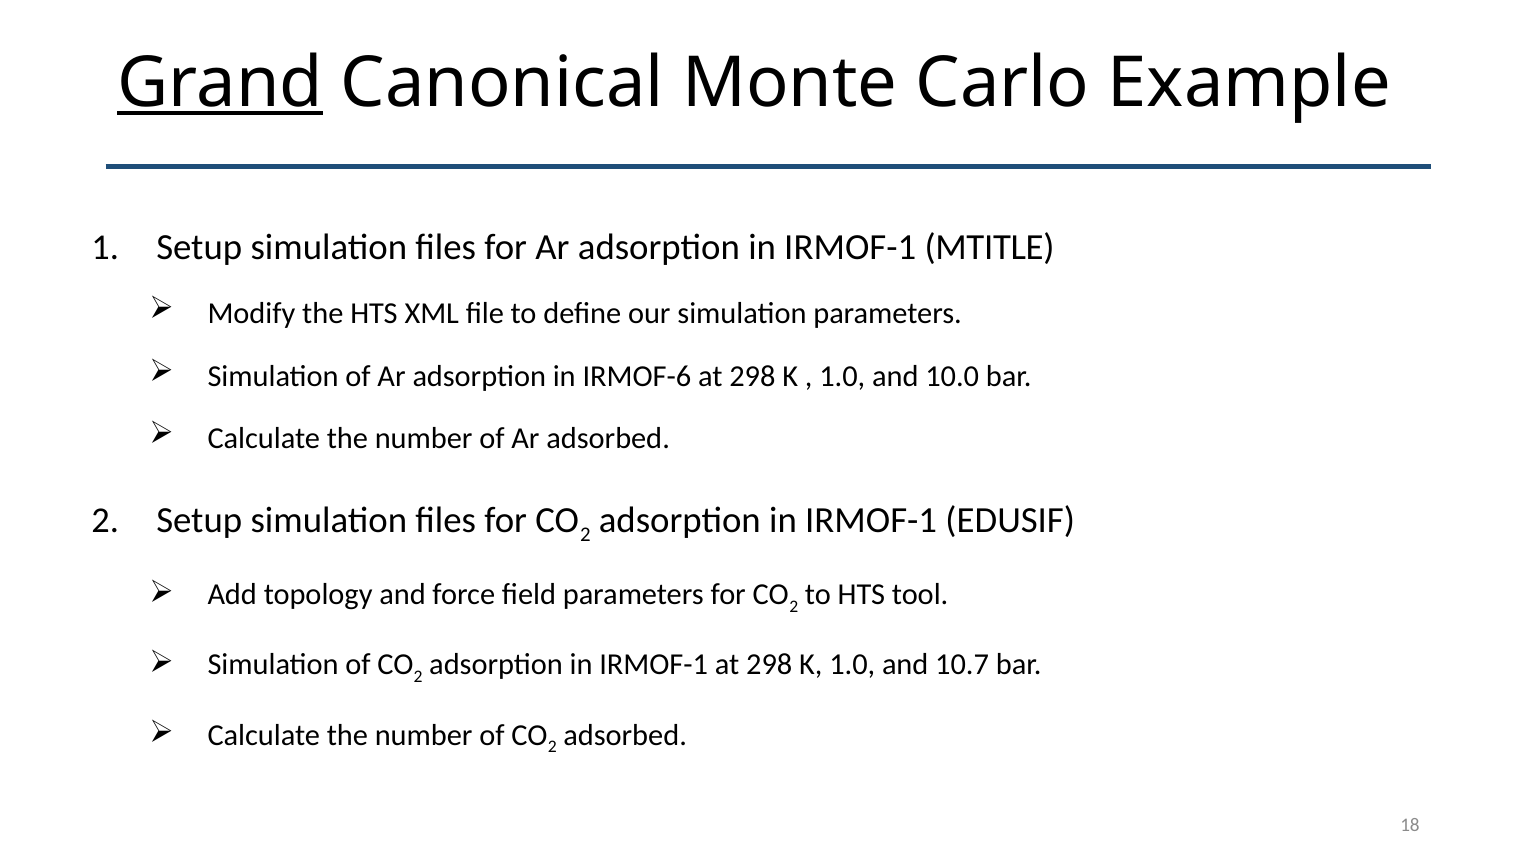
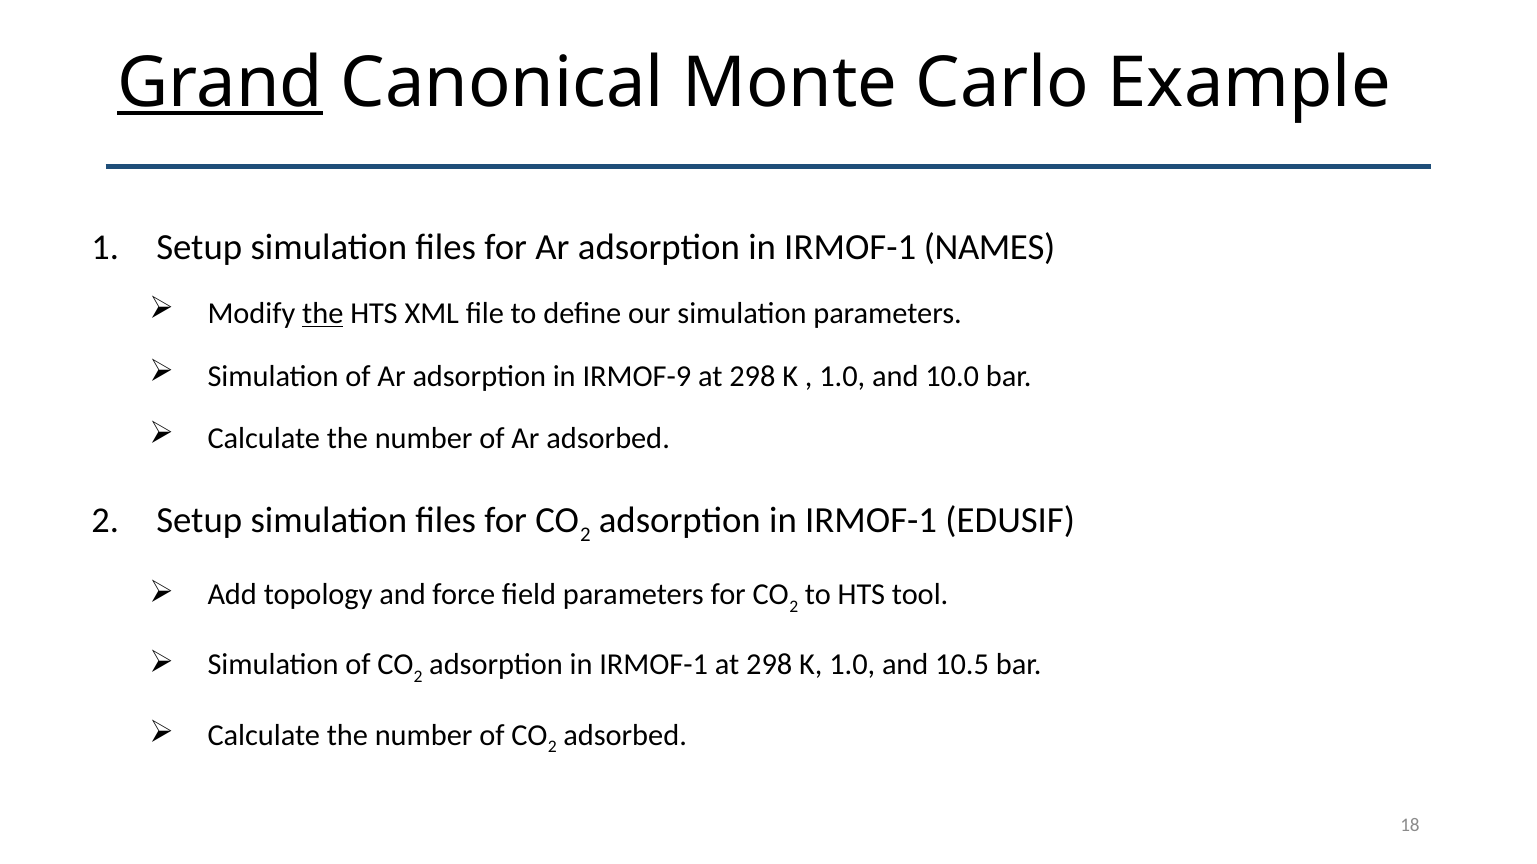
MTITLE: MTITLE -> NAMES
the at (323, 314) underline: none -> present
IRMOF-6: IRMOF-6 -> IRMOF-9
10.7: 10.7 -> 10.5
